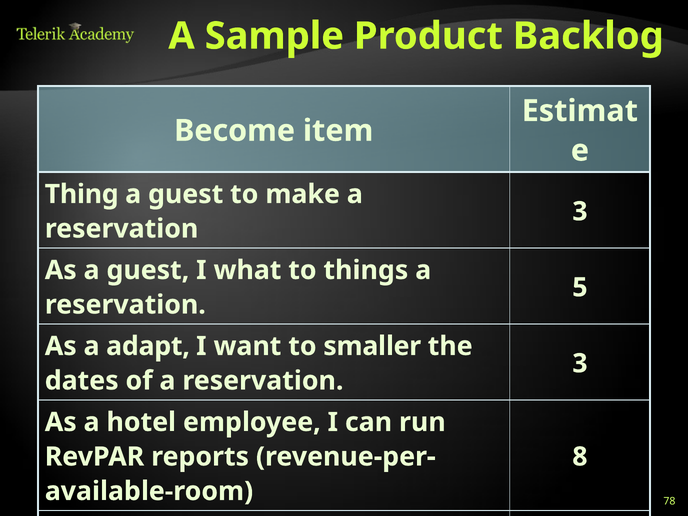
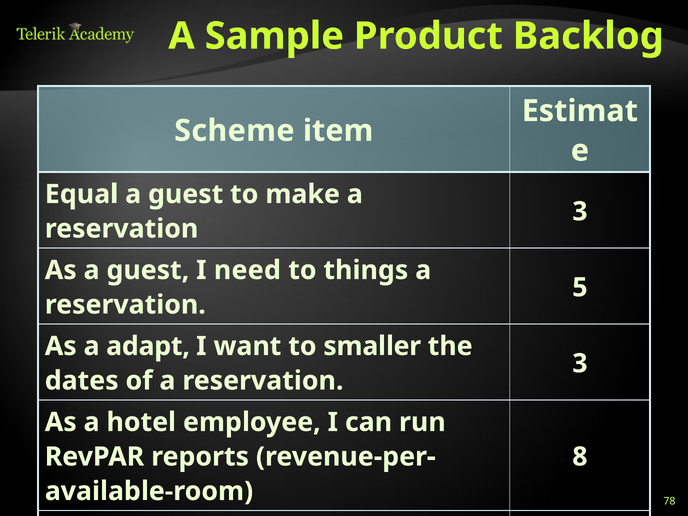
Become: Become -> Scheme
Thing: Thing -> Equal
what: what -> need
